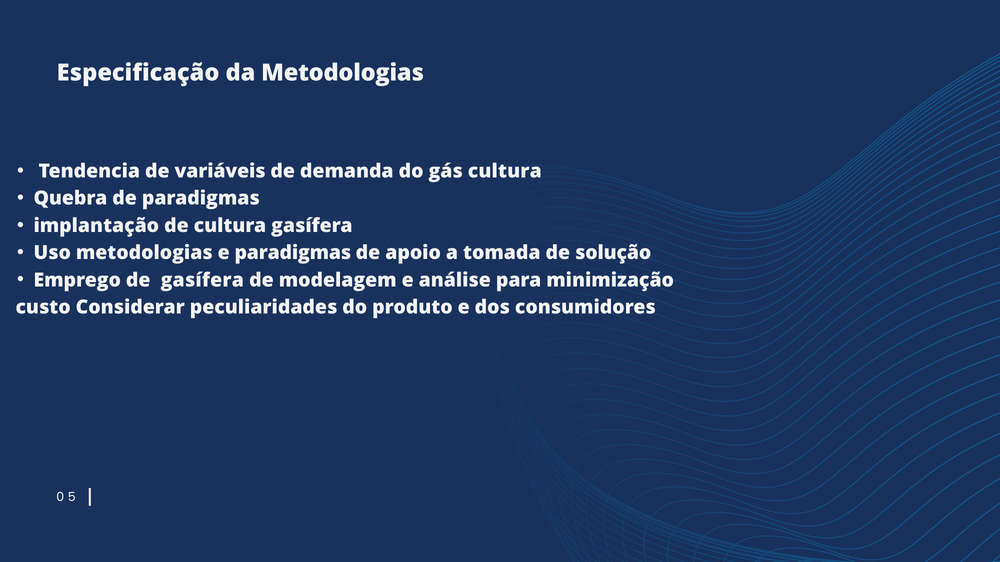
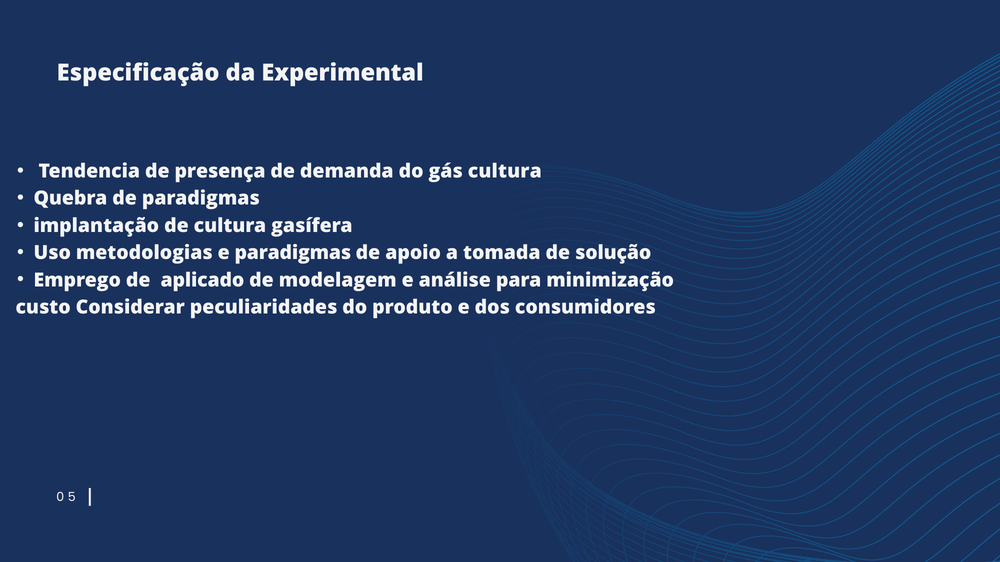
da Metodologias: Metodologias -> Experimental
variáveis: variáveis -> presença
de gasífera: gasífera -> aplicado
